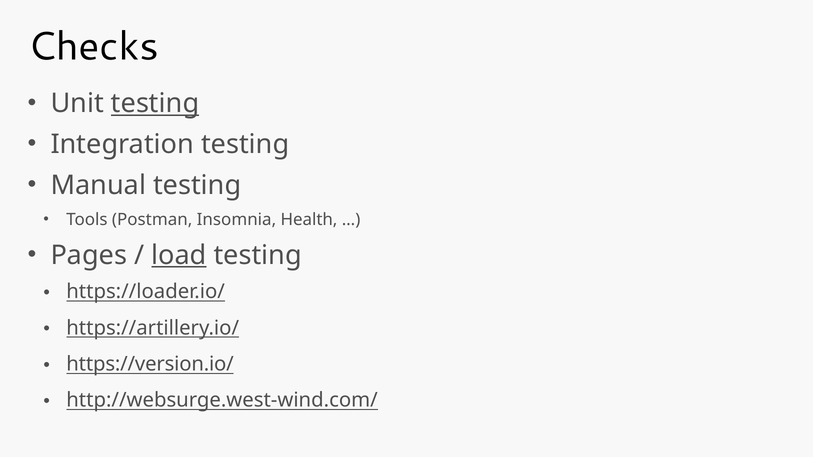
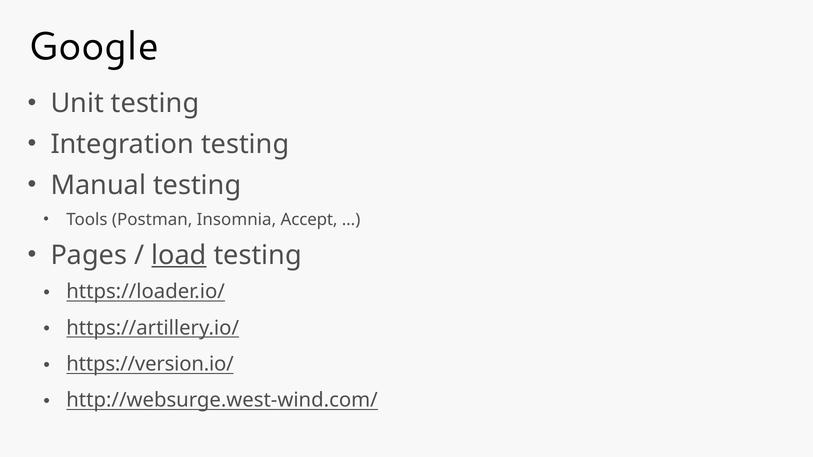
Checks: Checks -> Google
testing at (155, 104) underline: present -> none
Health: Health -> Accept
